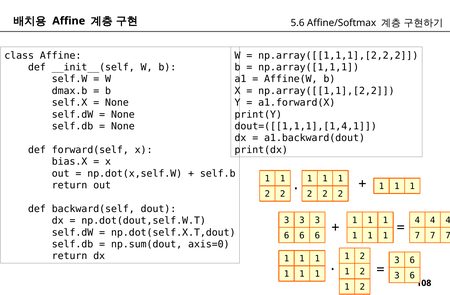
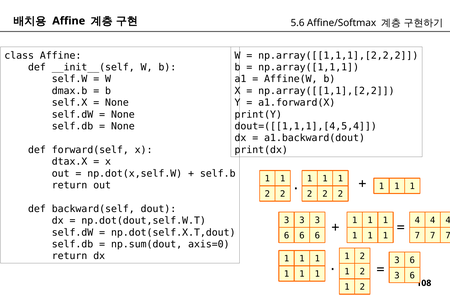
dout=([[1,1,1],[1,4,1: dout=([[1,1,1],[1,4,1 -> dout=([[1,1,1],[4,5,4
bias.X: bias.X -> dtax.X
